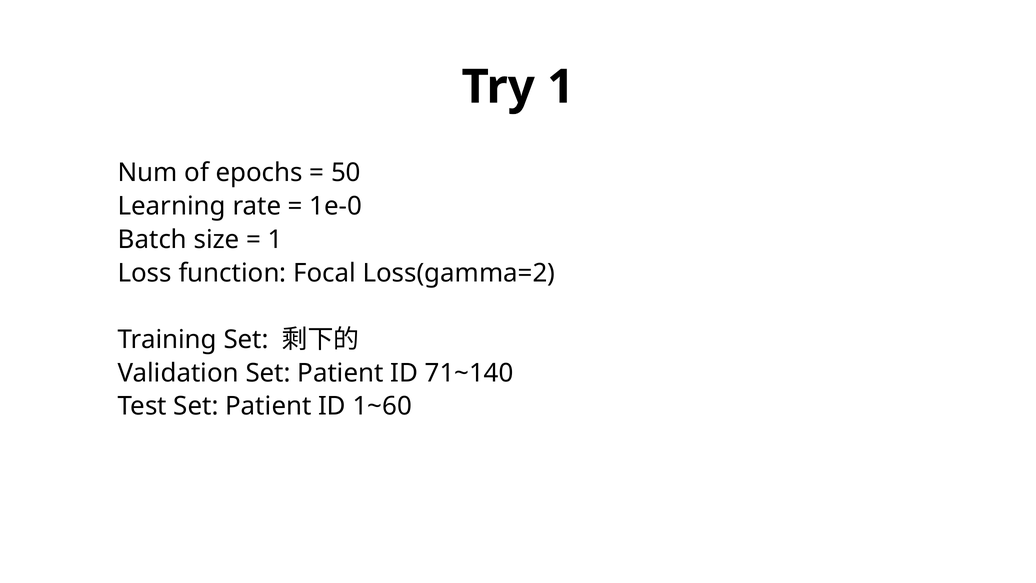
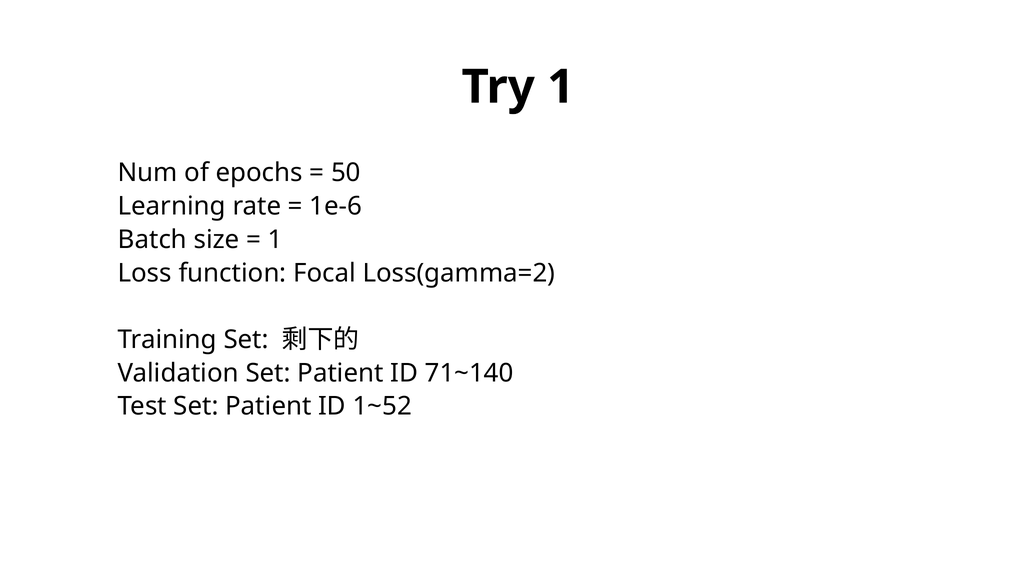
1e-0: 1e-0 -> 1e-6
1~60: 1~60 -> 1~52
